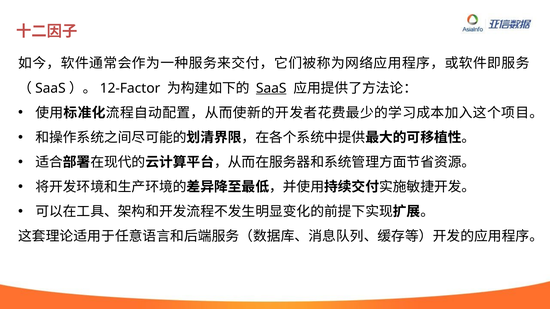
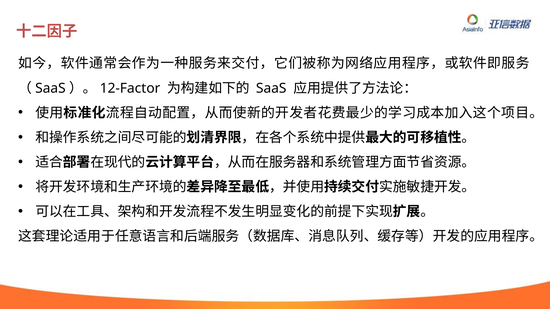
SaaS underline: present -> none
